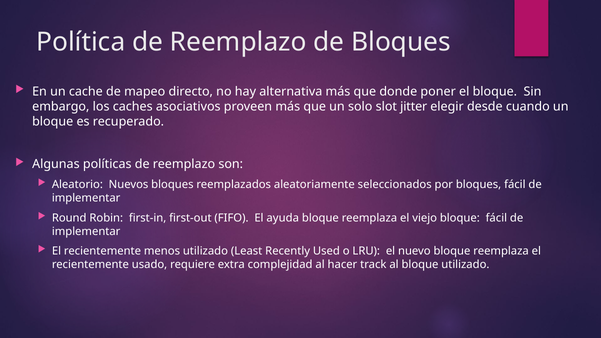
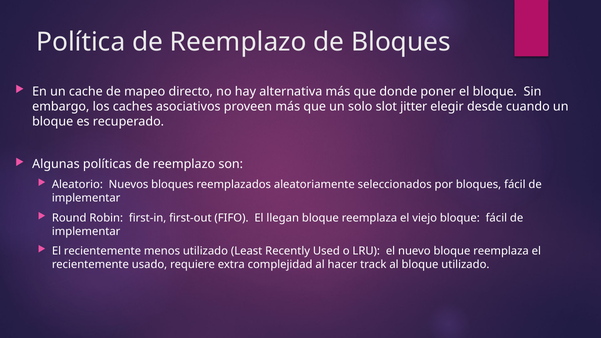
ayuda: ayuda -> llegan
